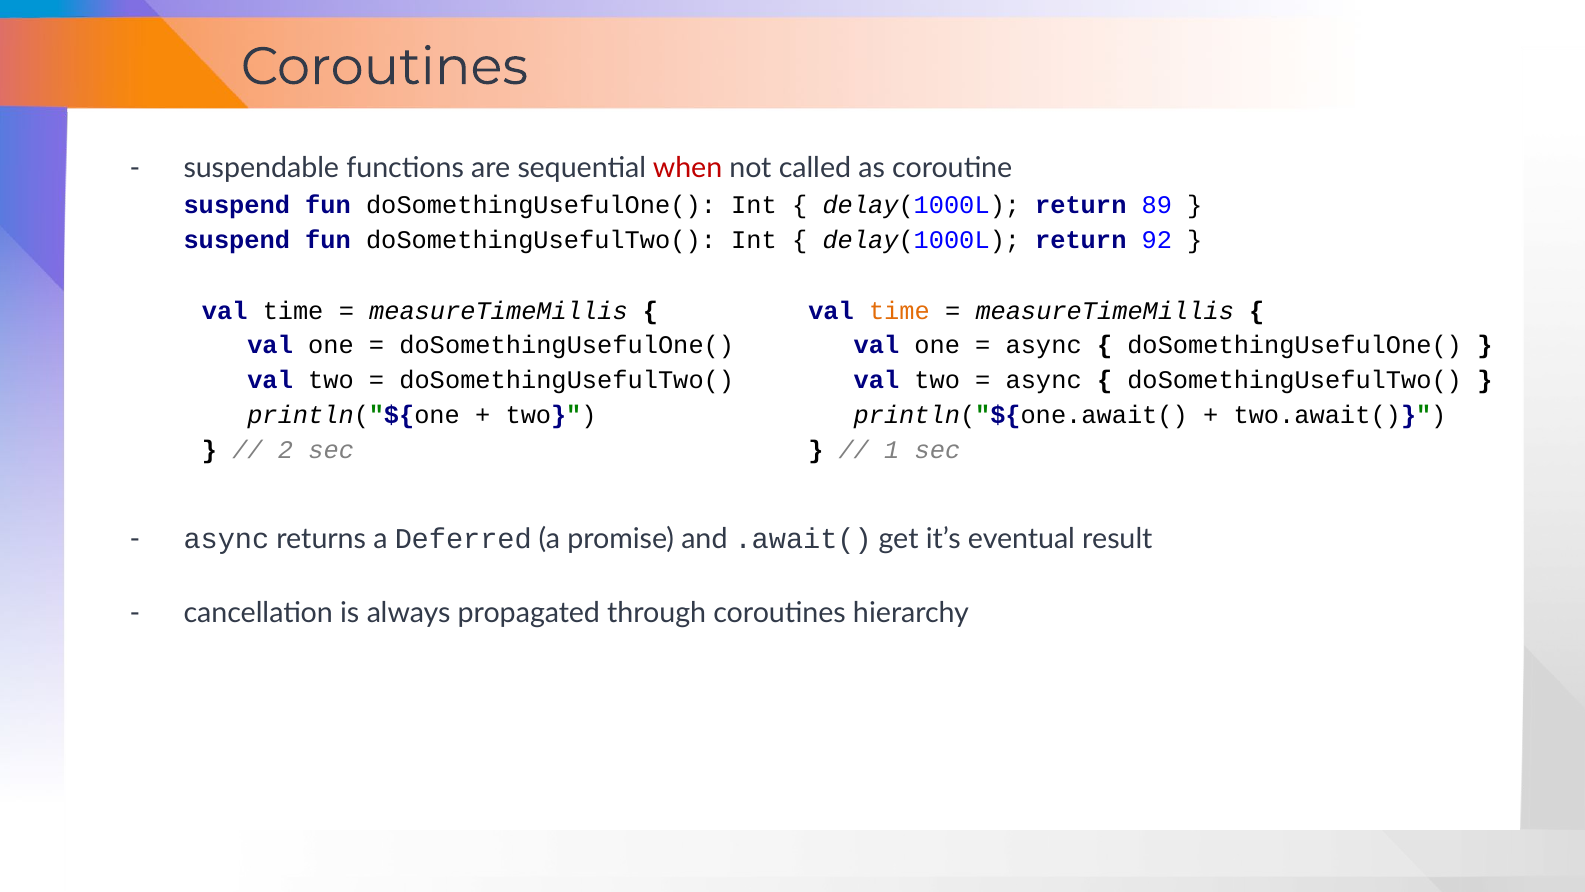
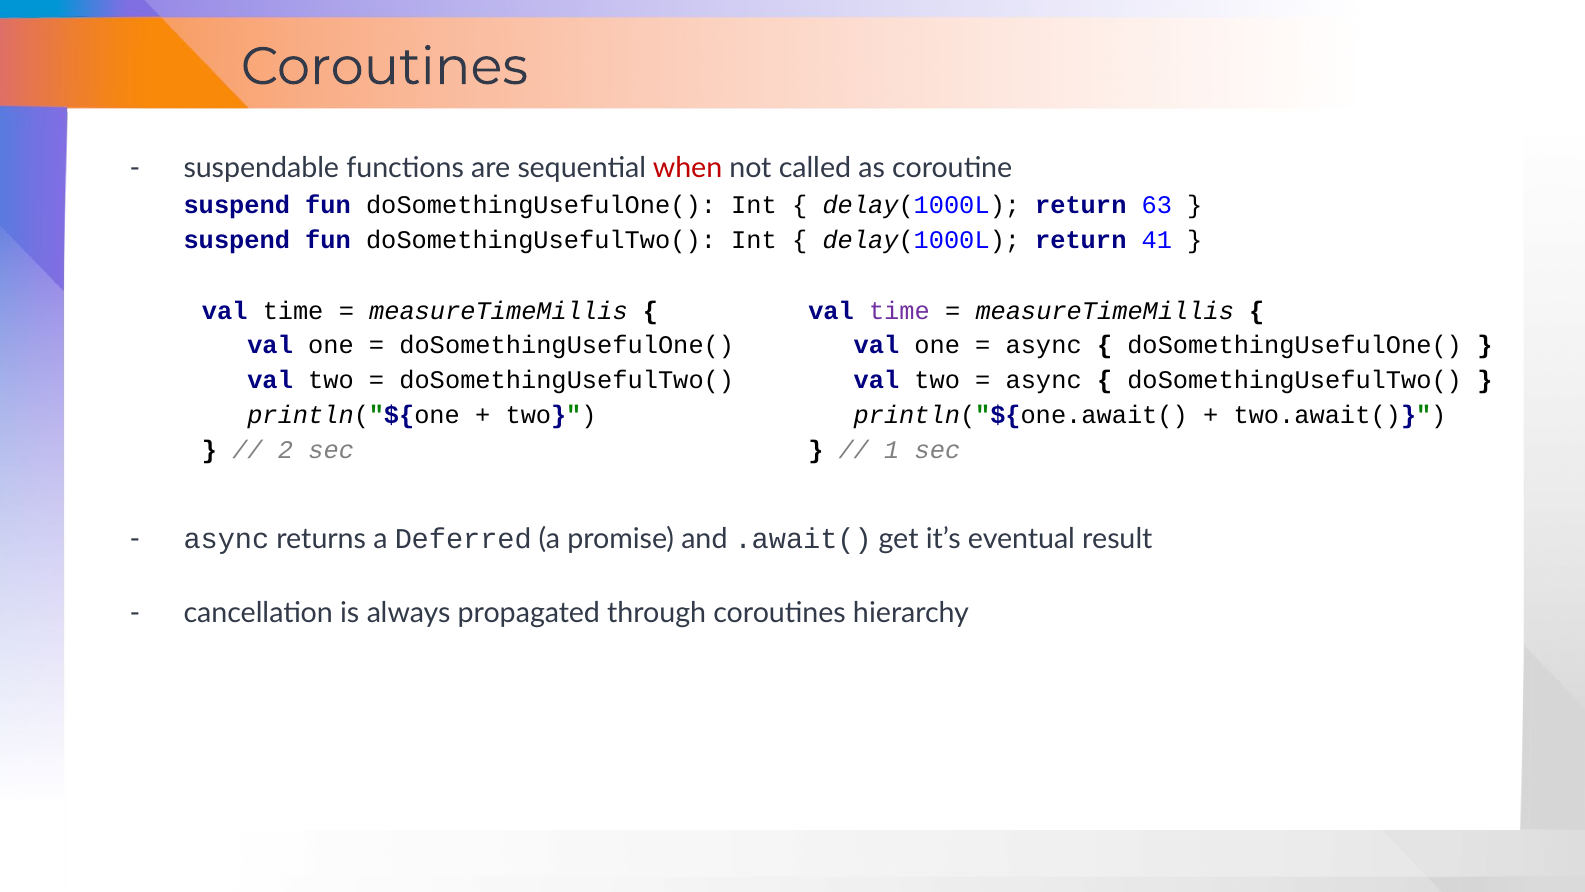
89: 89 -> 63
92: 92 -> 41
time at (899, 311) colour: orange -> purple
